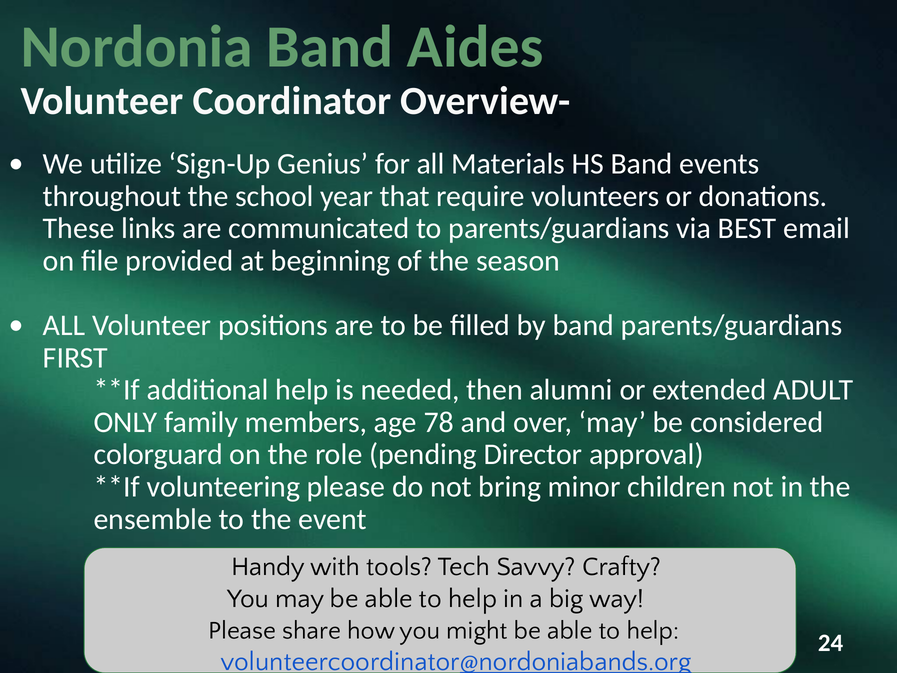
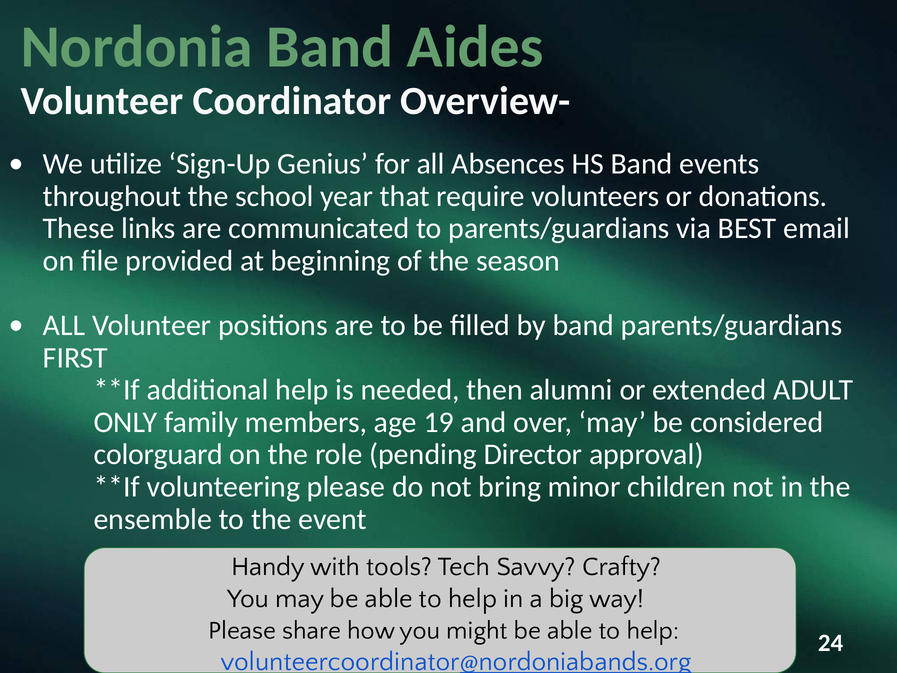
Materials: Materials -> Absences
78: 78 -> 19
